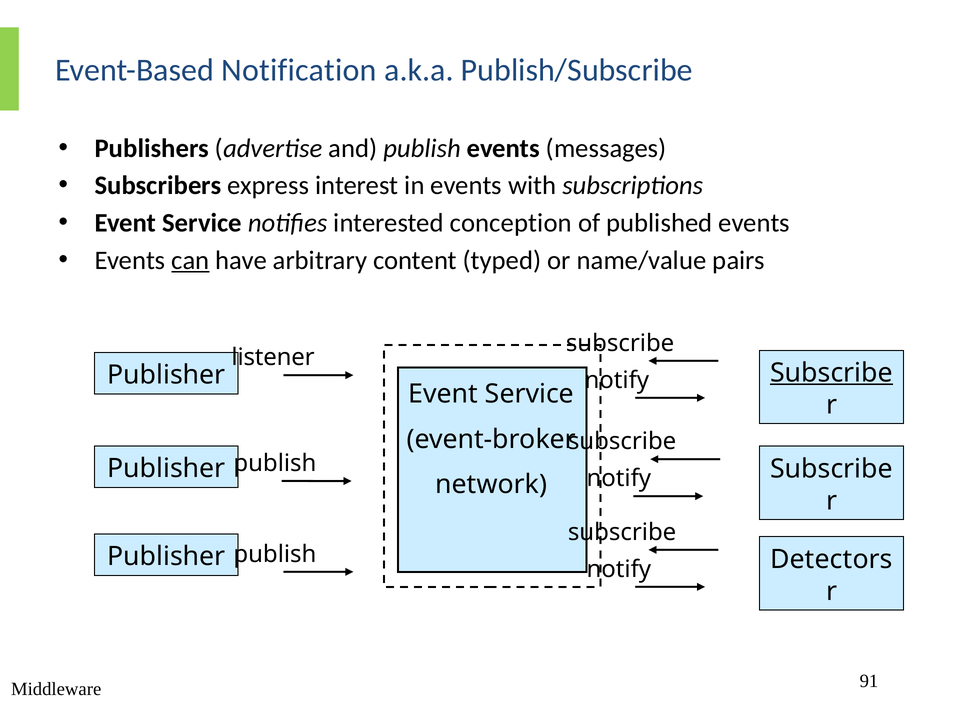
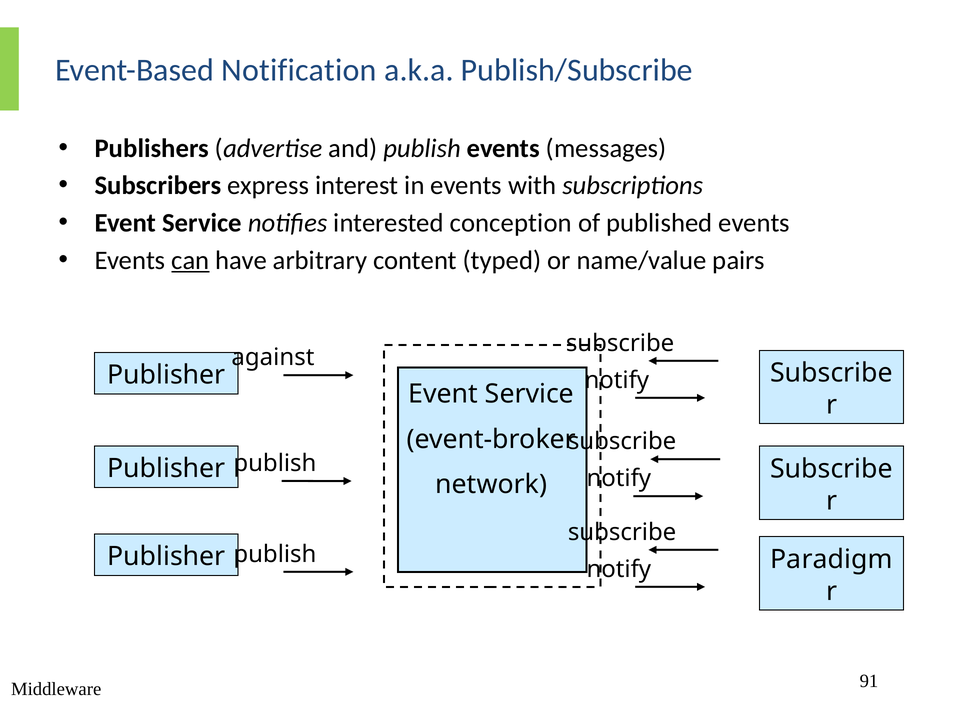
listener: listener -> against
Subscribe at (831, 373) underline: present -> none
Detectors: Detectors -> Paradigm
